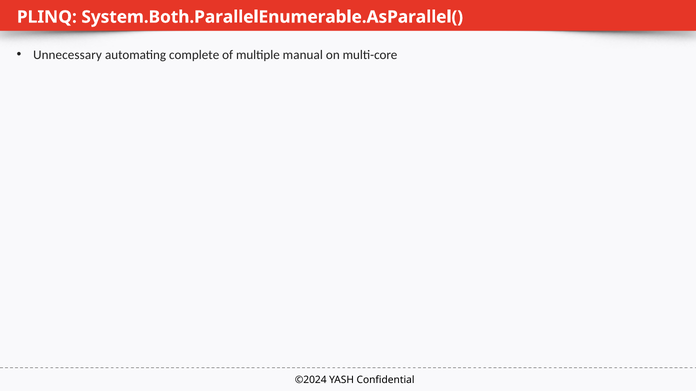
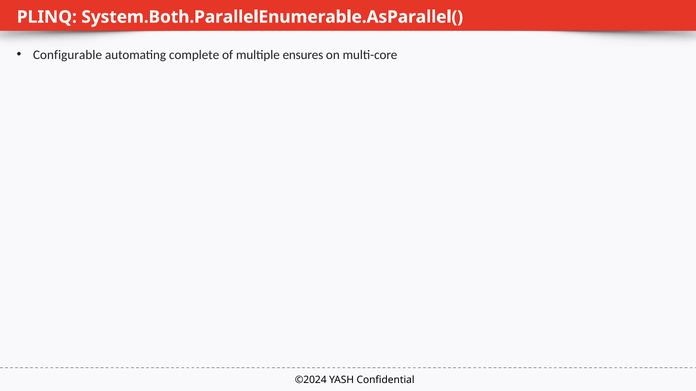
Unnecessary: Unnecessary -> Configurable
manual: manual -> ensures
